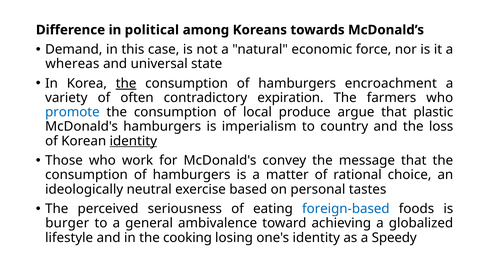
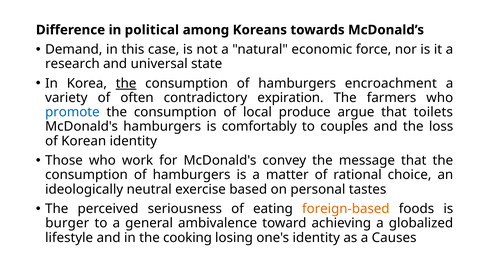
whereas: whereas -> research
plastic: plastic -> toilets
imperialism: imperialism -> comfortably
country: country -> couples
identity at (133, 141) underline: present -> none
foreign-based colour: blue -> orange
Speedy: Speedy -> Causes
